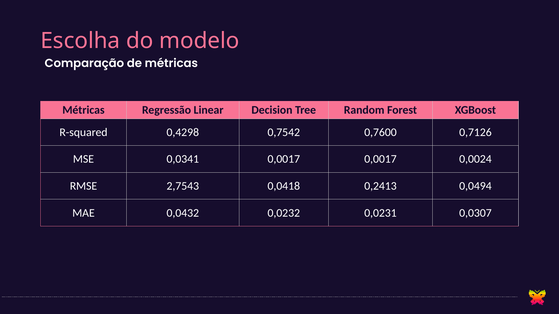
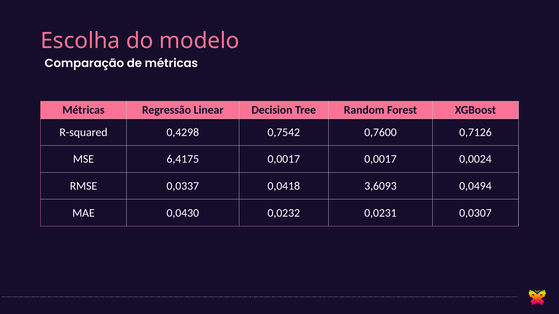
0,0341: 0,0341 -> 6,4175
2,7543: 2,7543 -> 0,0337
0,2413: 0,2413 -> 3,6093
0,0432: 0,0432 -> 0,0430
